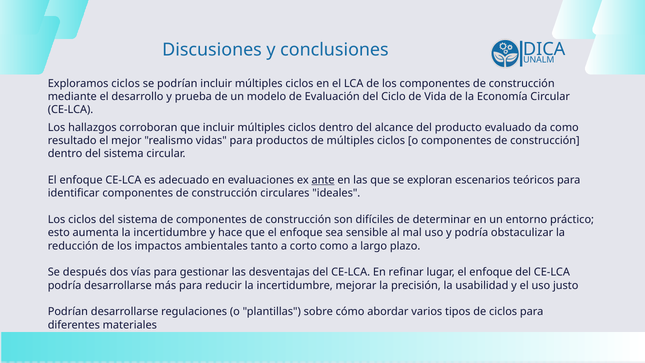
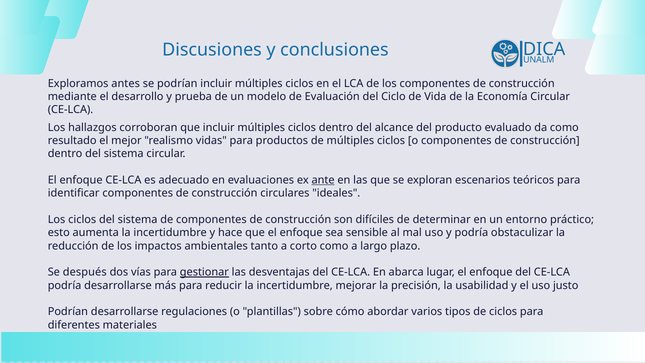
Exploramos ciclos: ciclos -> antes
gestionar underline: none -> present
refinar: refinar -> abarca
